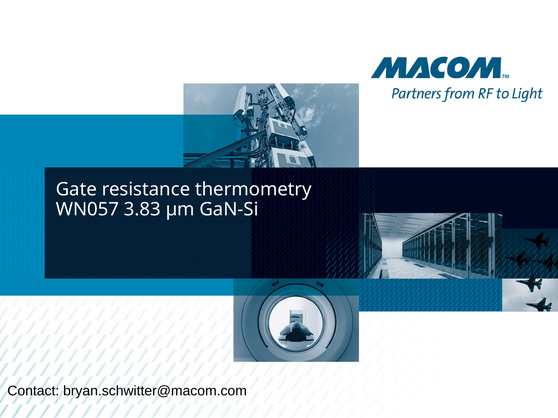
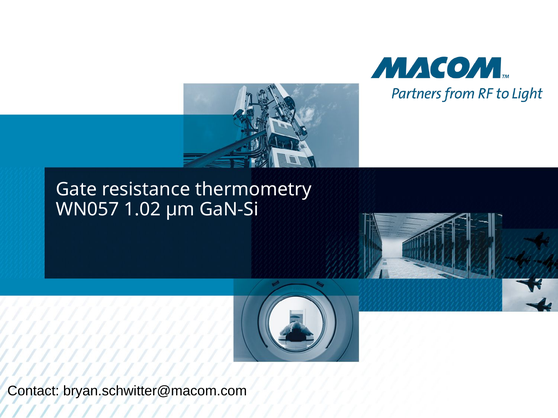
3.83: 3.83 -> 1.02
